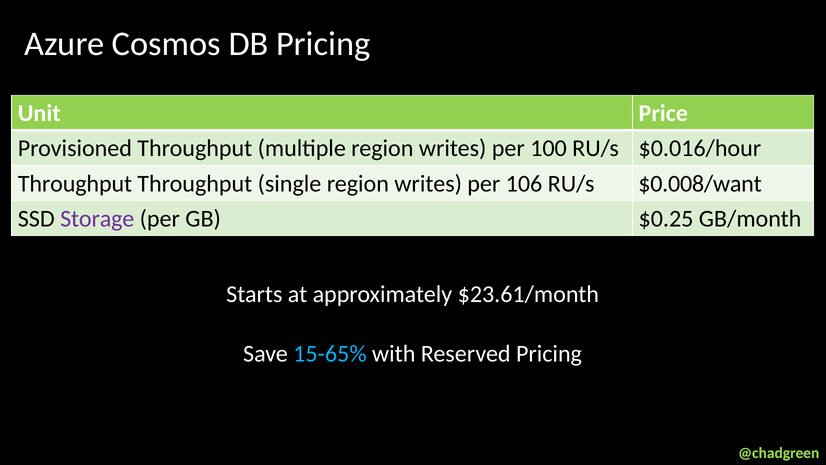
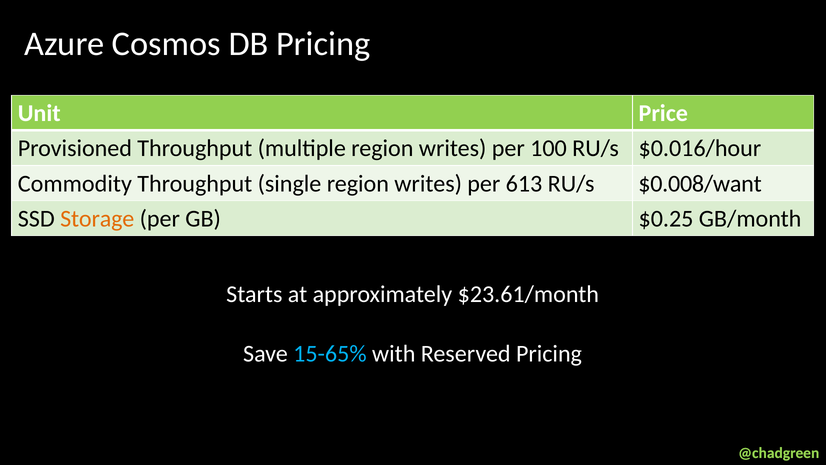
Throughput at (75, 183): Throughput -> Commodity
106: 106 -> 613
Storage colour: purple -> orange
